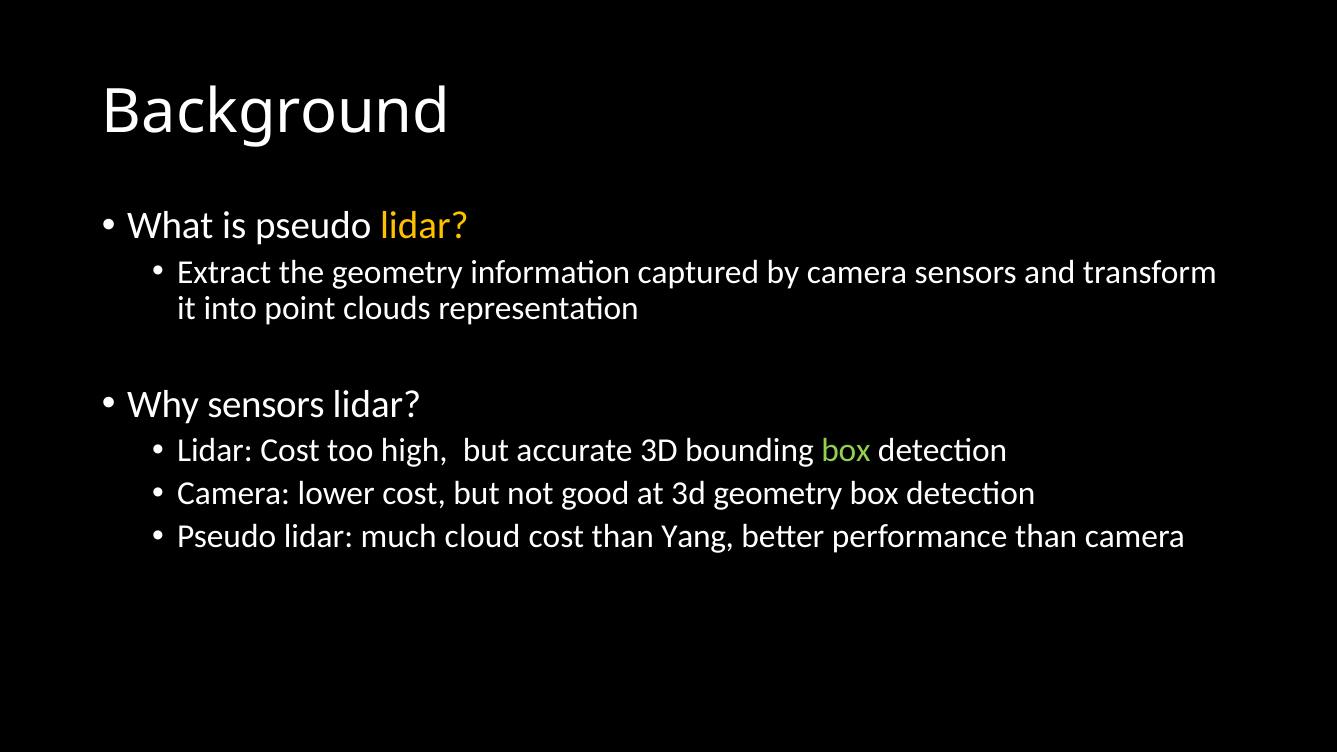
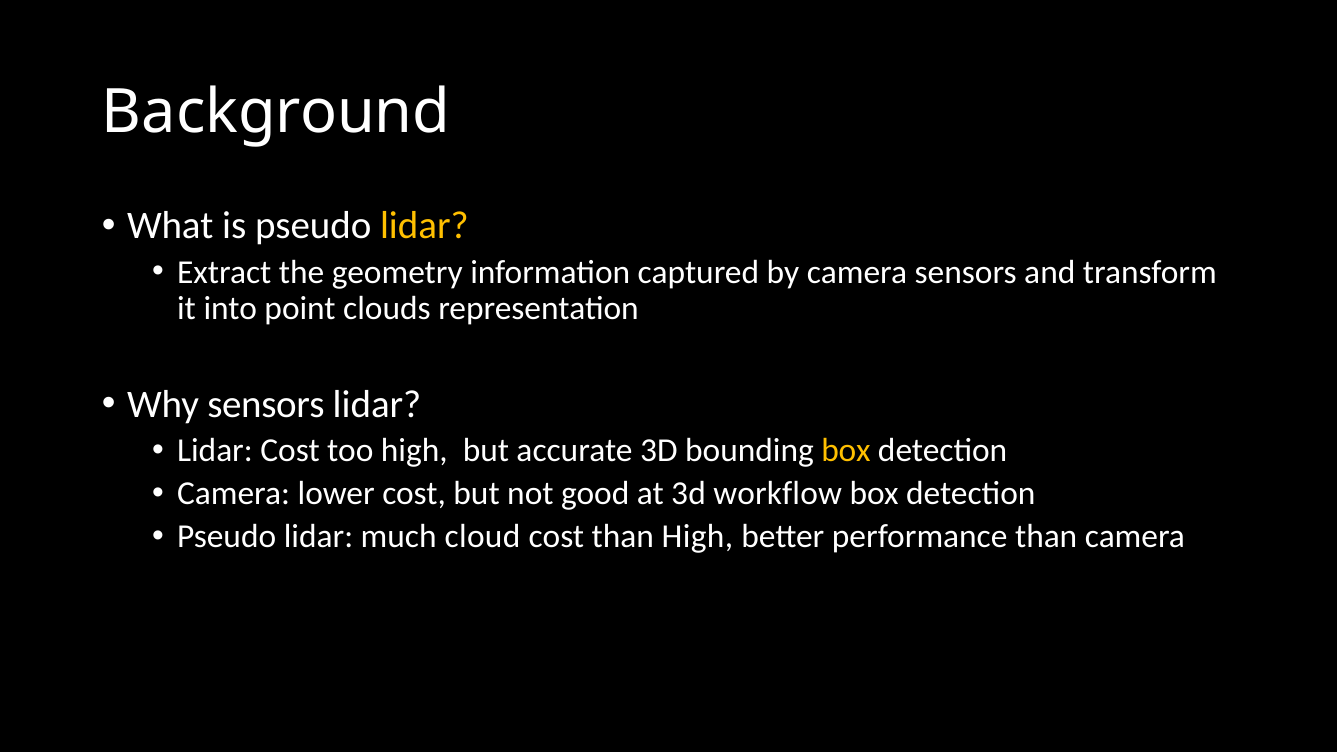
box at (846, 450) colour: light green -> yellow
3d geometry: geometry -> workflow
than Yang: Yang -> High
